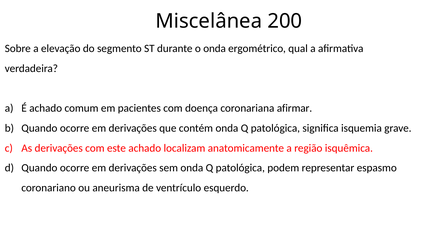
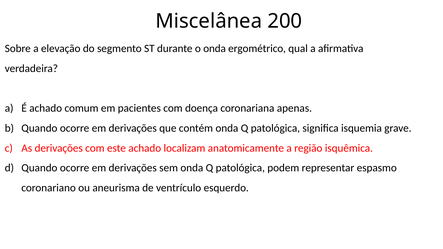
afirmar: afirmar -> apenas
